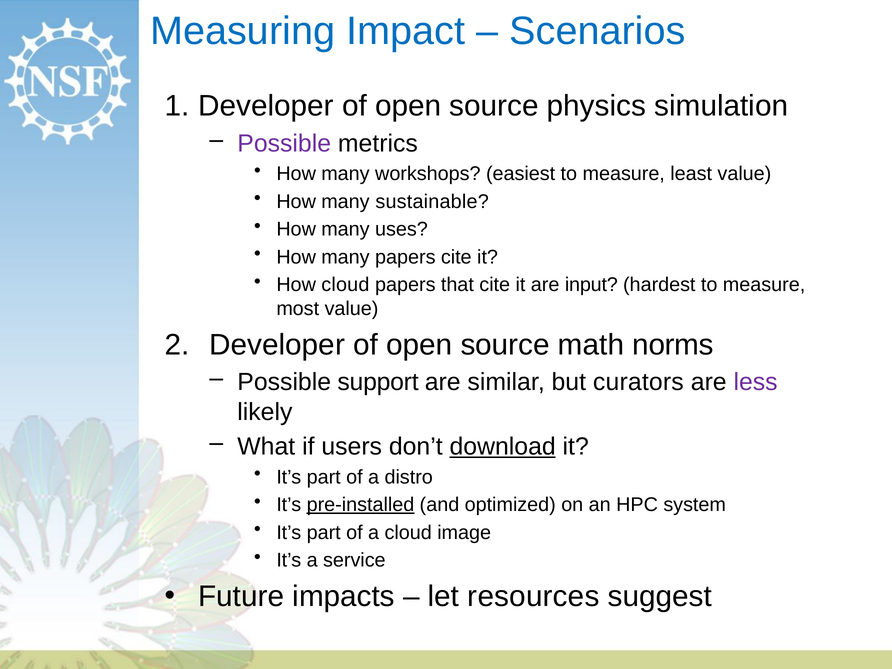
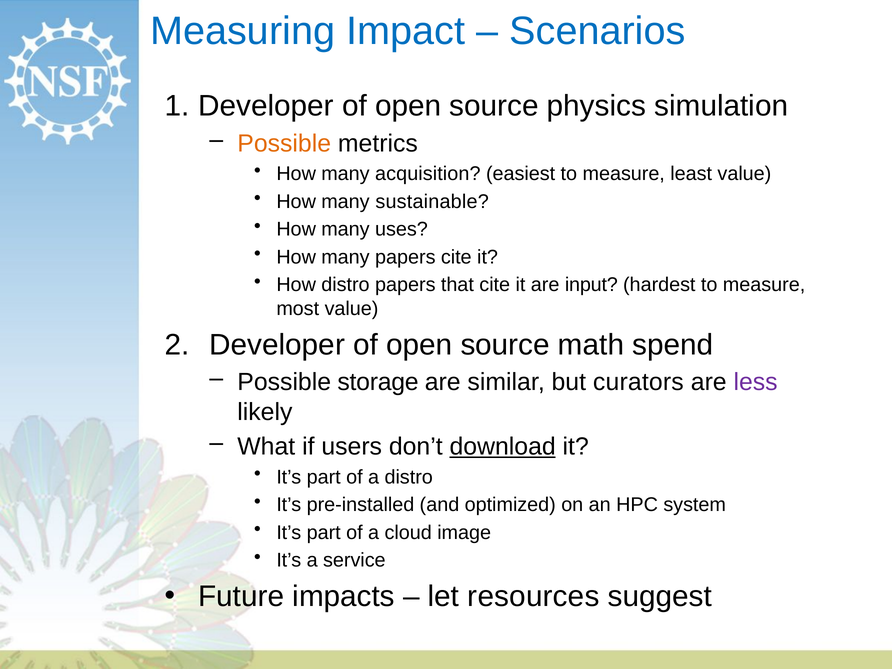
Possible at (284, 143) colour: purple -> orange
workshops: workshops -> acquisition
How cloud: cloud -> distro
norms: norms -> spend
support: support -> storage
pre-installed underline: present -> none
